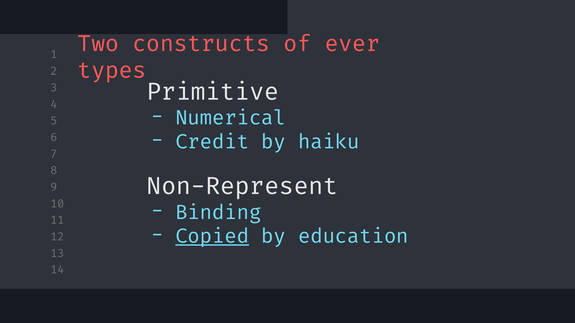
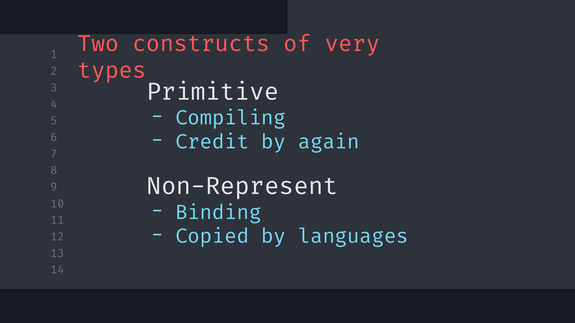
ever: ever -> very
Numerical: Numerical -> Compiling
haiku: haiku -> again
Copied underline: present -> none
education: education -> languages
